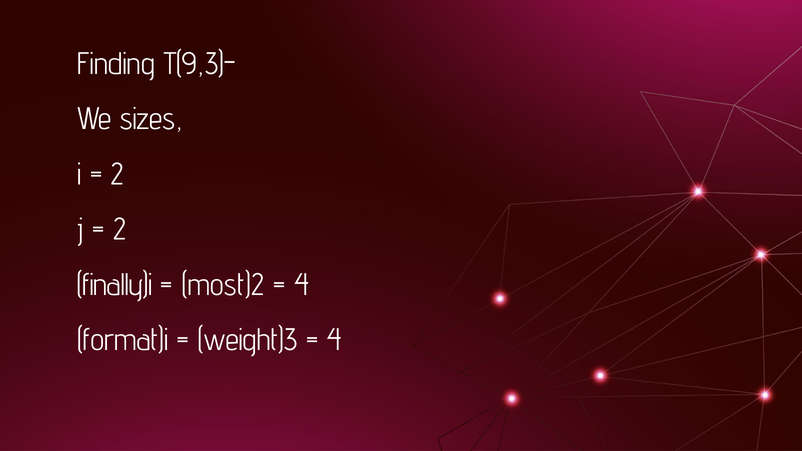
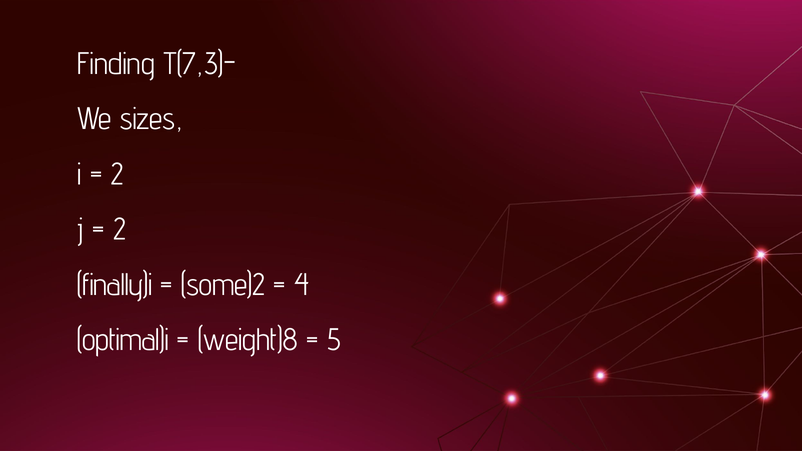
T(9,3)-: T(9,3)- -> T(7,3)-
most)2: most)2 -> some)2
format)i: format)i -> optimal)i
weight)3: weight)3 -> weight)8
4 at (334, 340): 4 -> 5
